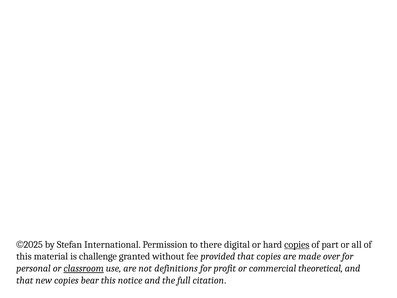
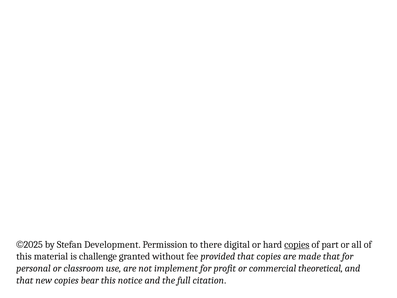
International: International -> Development
made over: over -> that
classroom underline: present -> none
definitions: definitions -> implement
